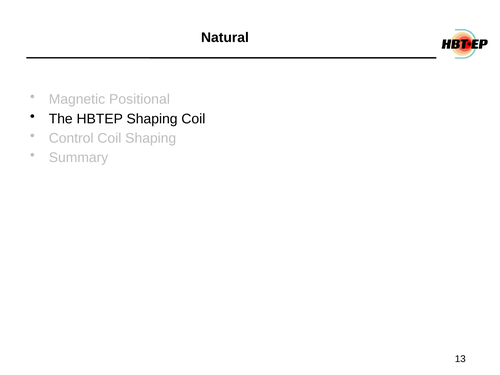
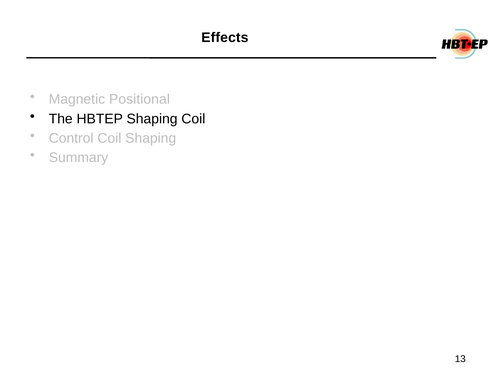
Natural: Natural -> Effects
